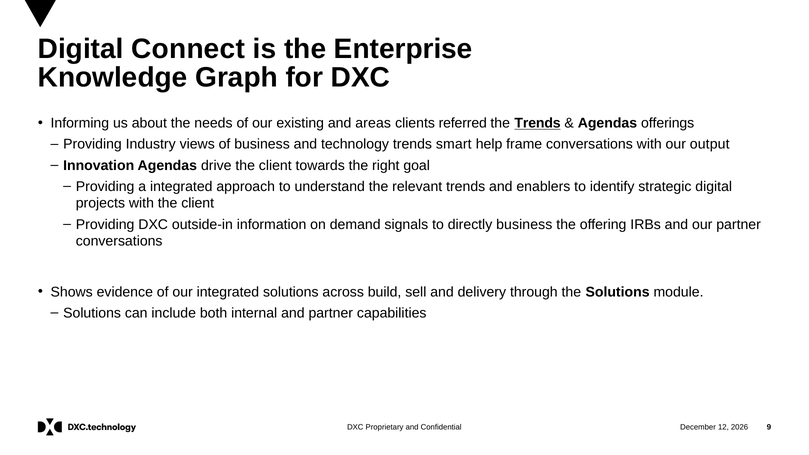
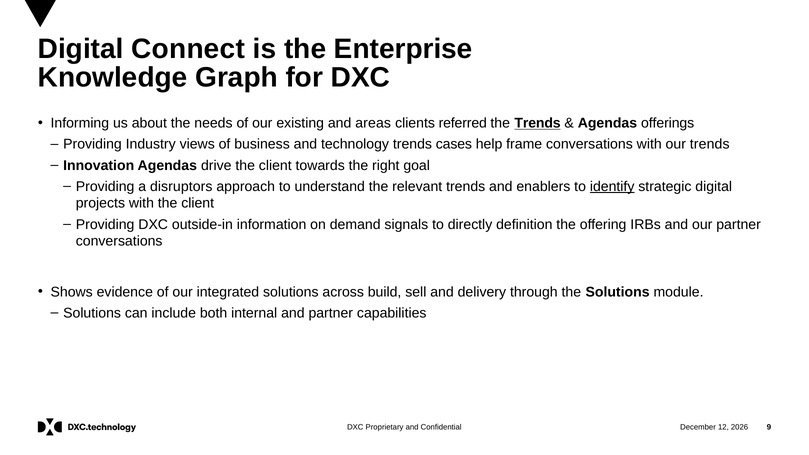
smart: smart -> cases
our output: output -> trends
a integrated: integrated -> disruptors
identify underline: none -> present
directly business: business -> definition
